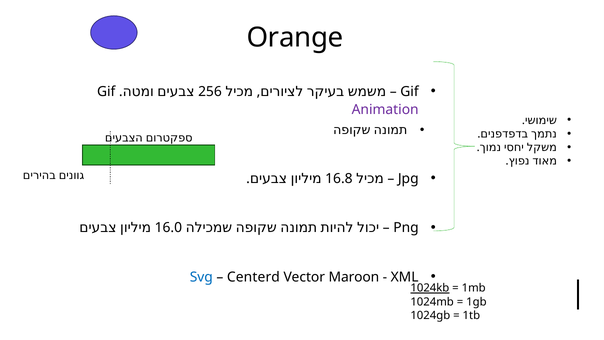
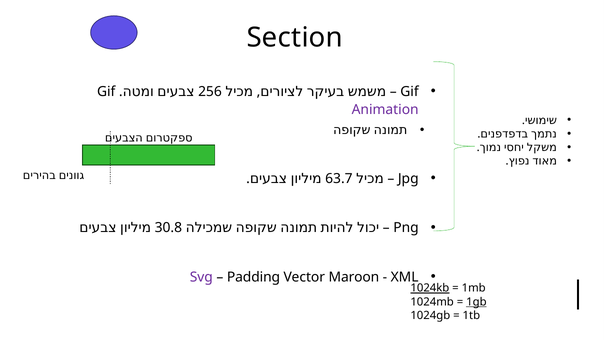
Orange: Orange -> Section
16.8: 16.8 -> 63.7
16.0: 16.0 -> 30.8
Svg colour: blue -> purple
Centerd: Centerd -> Padding
1gb underline: none -> present
